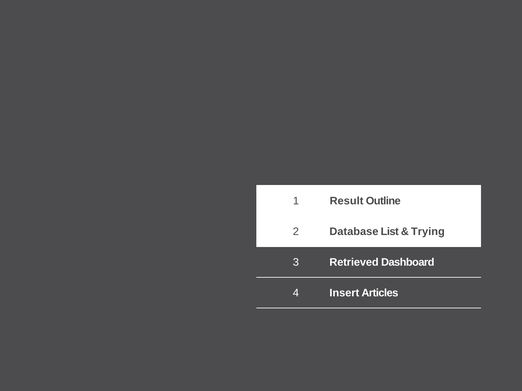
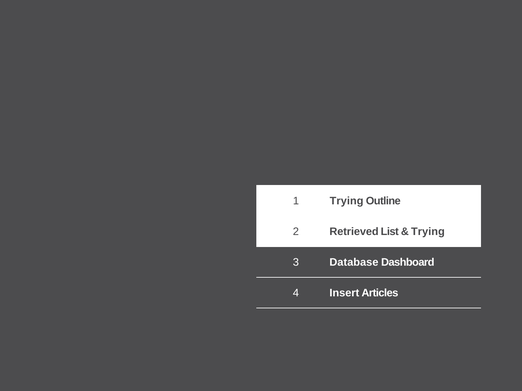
1 Result: Result -> Trying
Database: Database -> Retrieved
Retrieved: Retrieved -> Database
